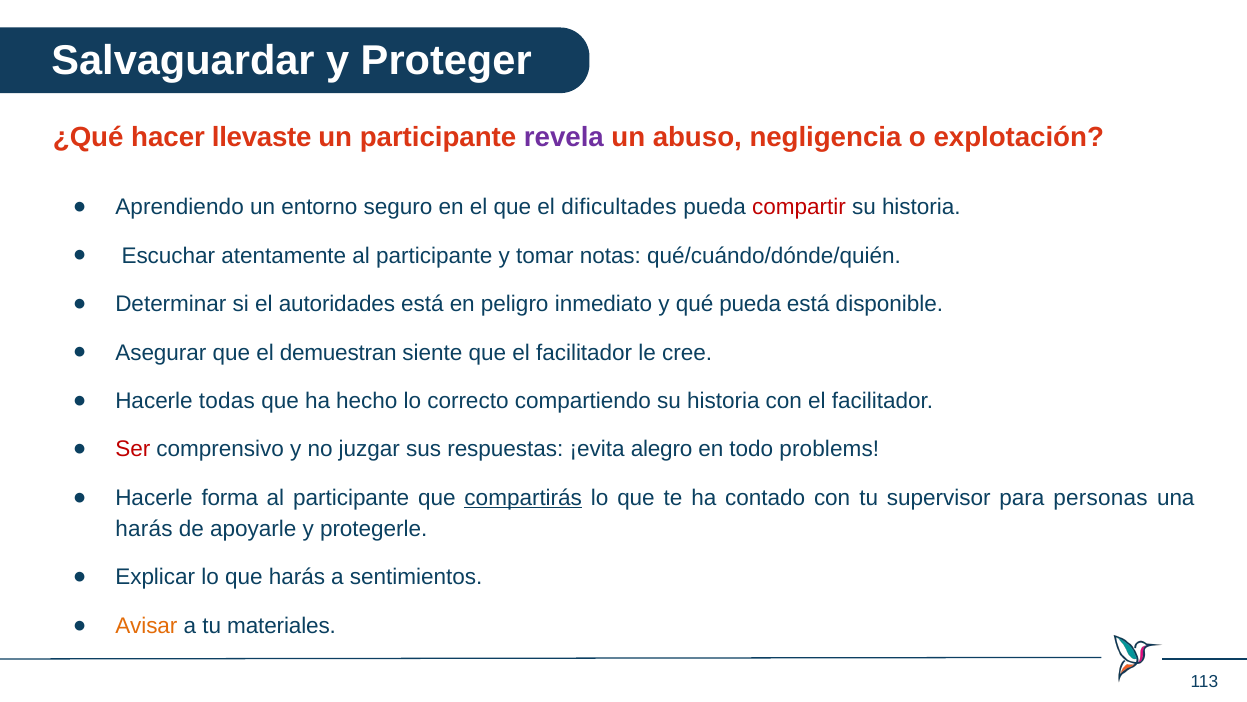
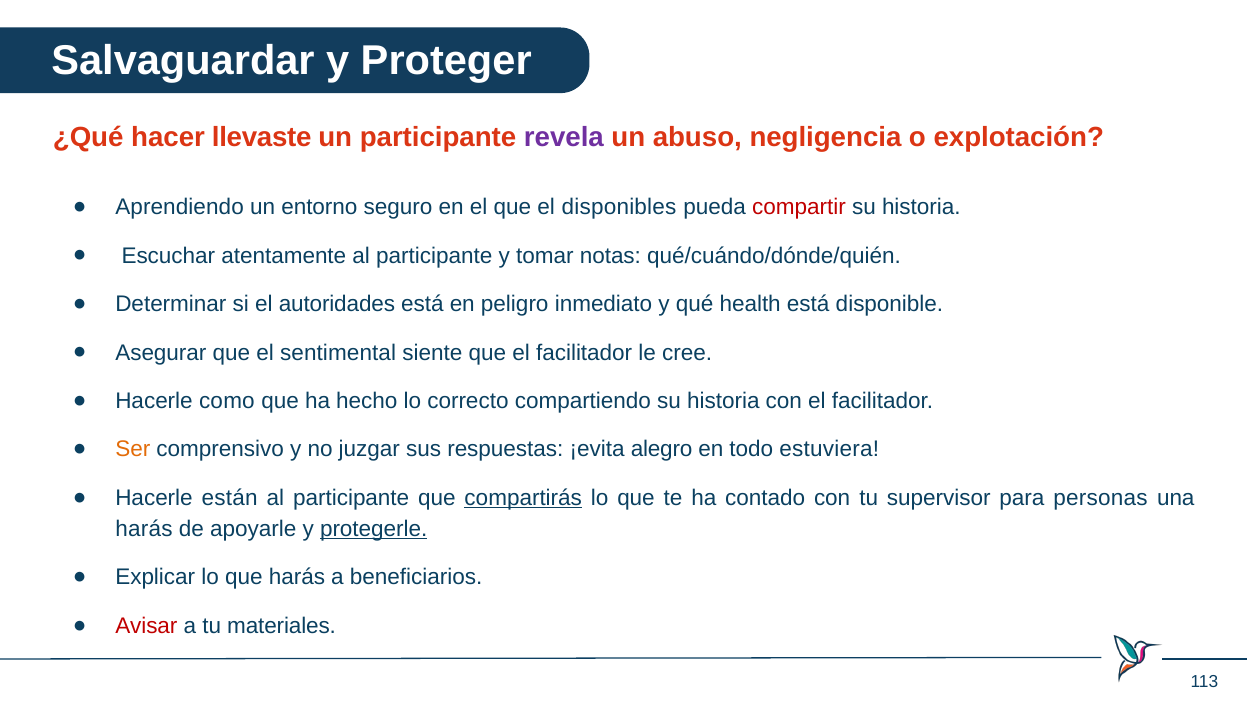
dificultades: dificultades -> disponibles
qué pueda: pueda -> health
demuestran: demuestran -> sentimental
todas: todas -> como
Ser colour: red -> orange
problems: problems -> estuviera
forma: forma -> están
protegerle underline: none -> present
sentimientos: sentimientos -> beneficiarios
Avisar colour: orange -> red
